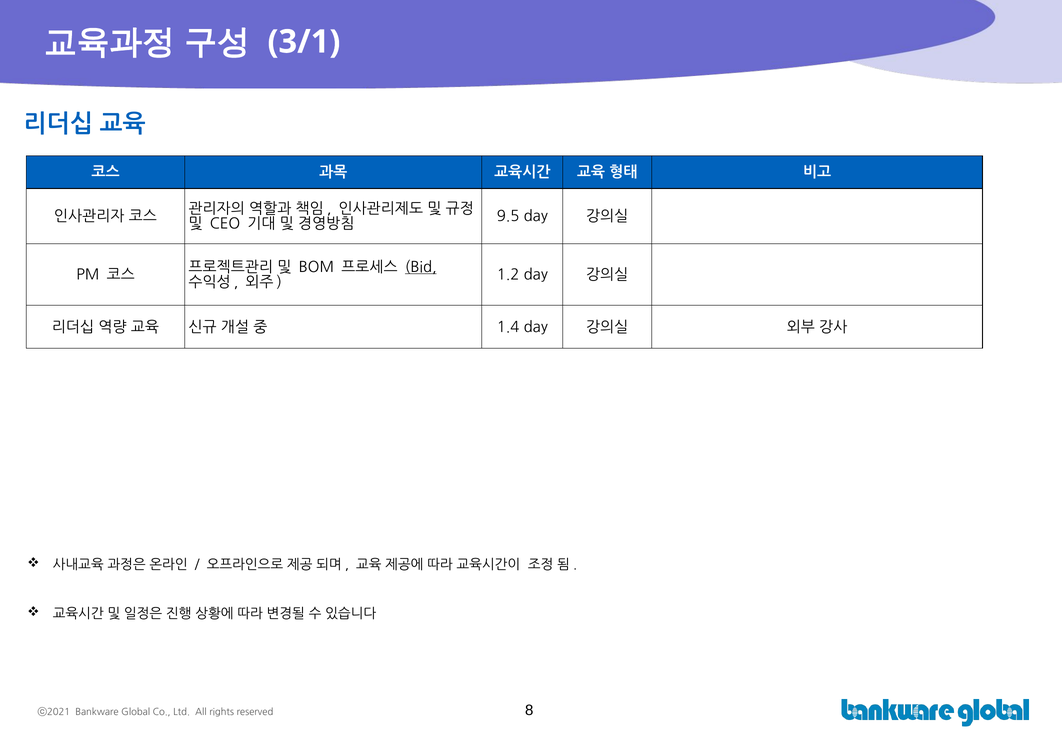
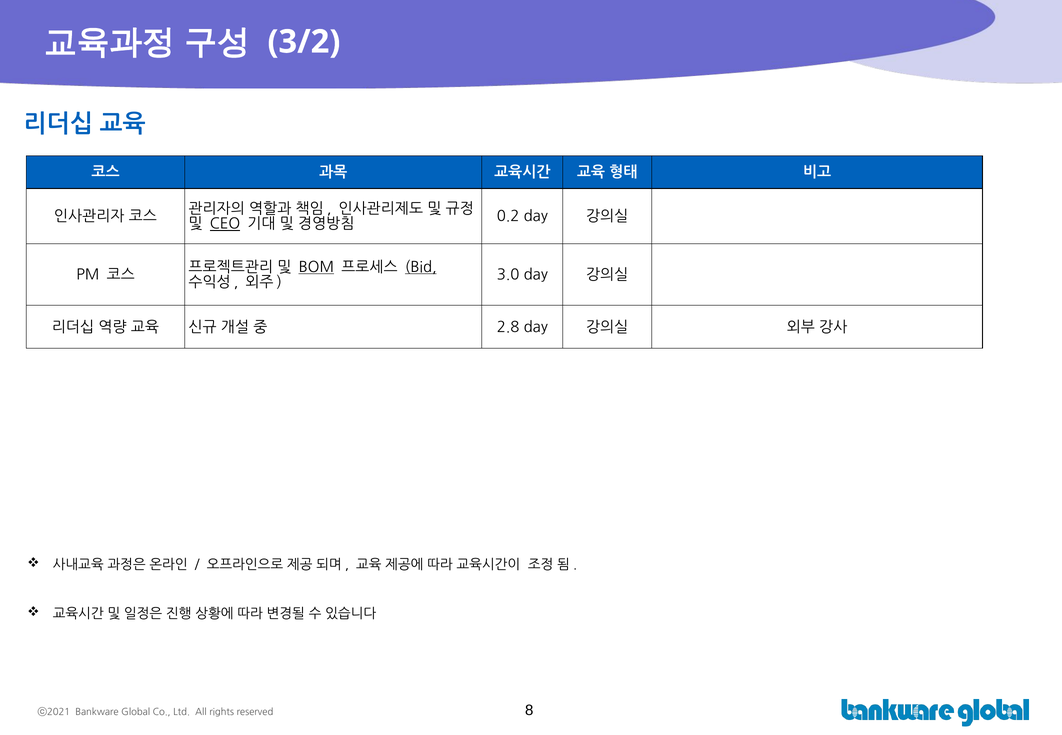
3/1: 3/1 -> 3/2
9.5: 9.5 -> 0.2
CEO underline: none -> present
BOM underline: none -> present
1.2: 1.2 -> 3.0
1.4: 1.4 -> 2.8
